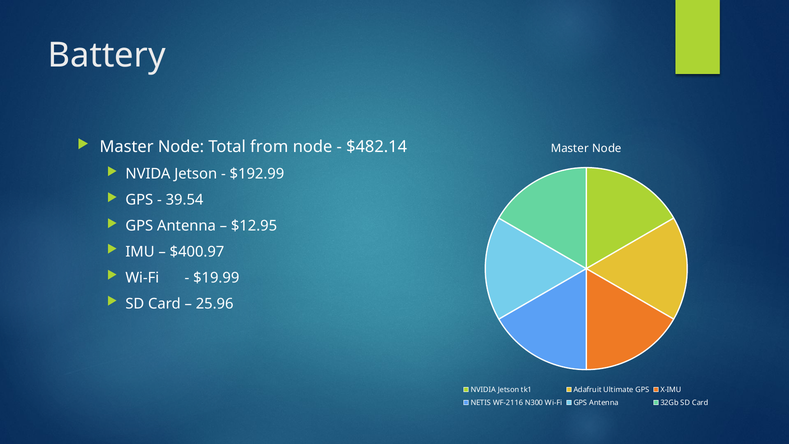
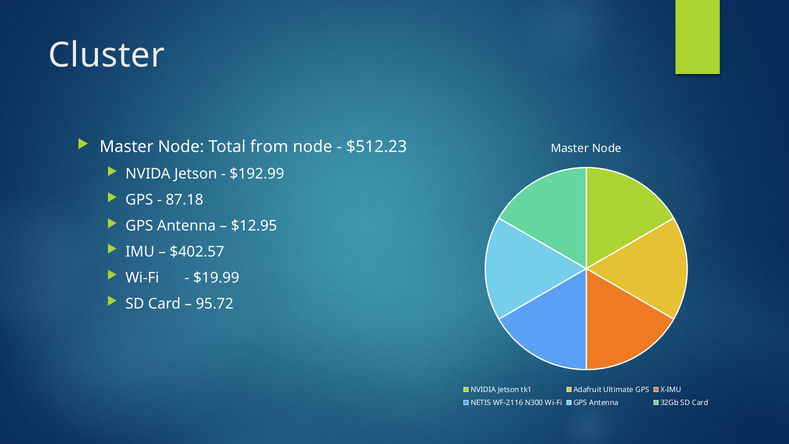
Battery: Battery -> Cluster
$482.14: $482.14 -> $512.23
39.54: 39.54 -> 87.18
$400.97: $400.97 -> $402.57
25.96: 25.96 -> 95.72
